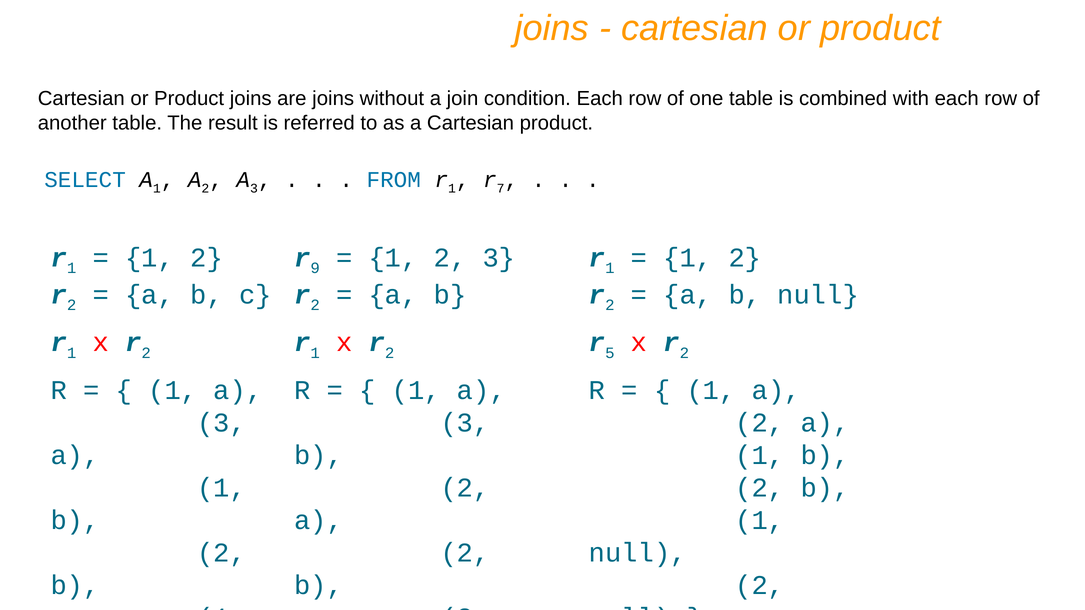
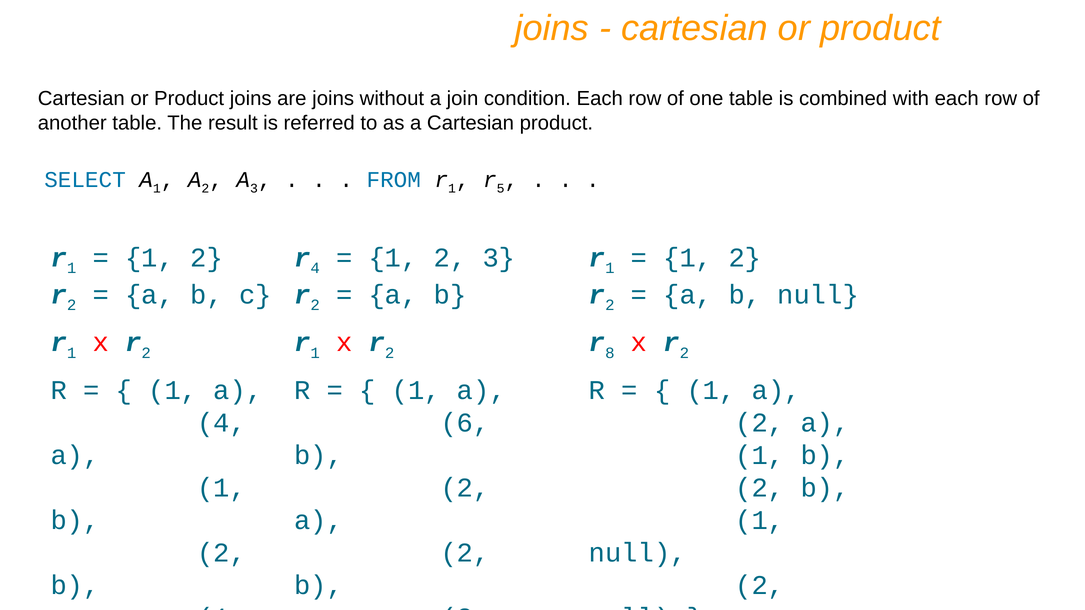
7: 7 -> 5
r 9: 9 -> 4
5: 5 -> 8
3 at (222, 423): 3 -> 4
3 at (465, 423): 3 -> 6
